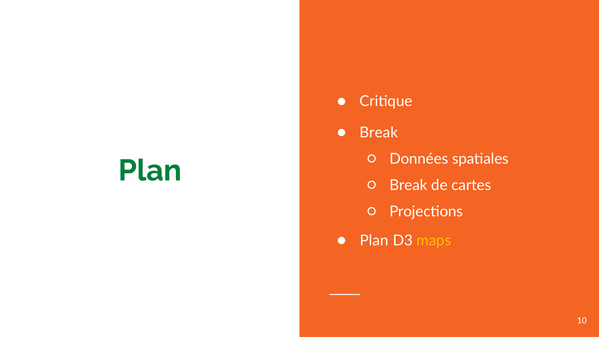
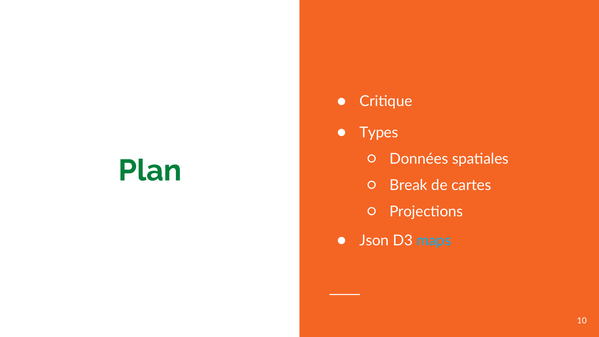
Break at (379, 133): Break -> Types
Plan at (374, 240): Plan -> Json
maps colour: yellow -> light blue
